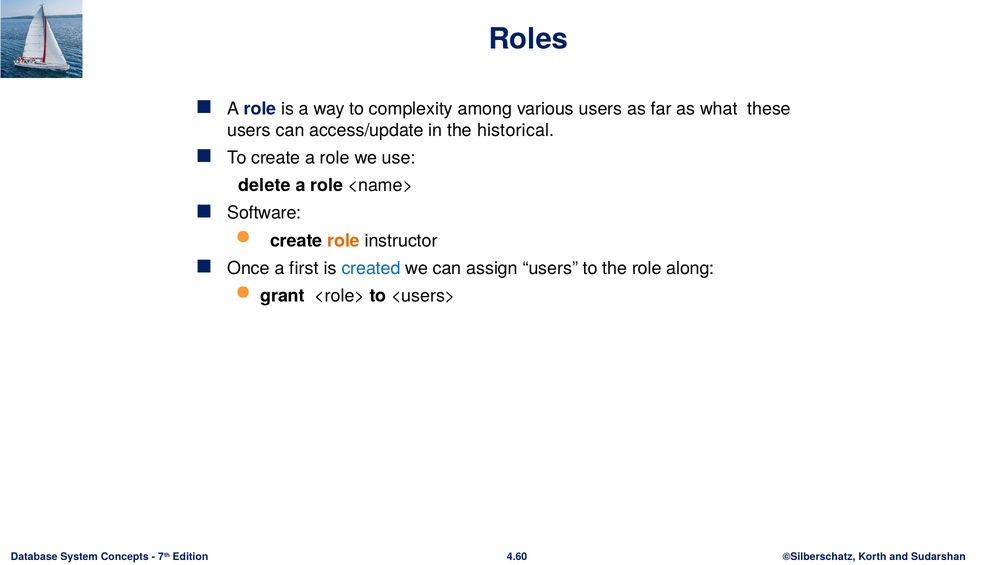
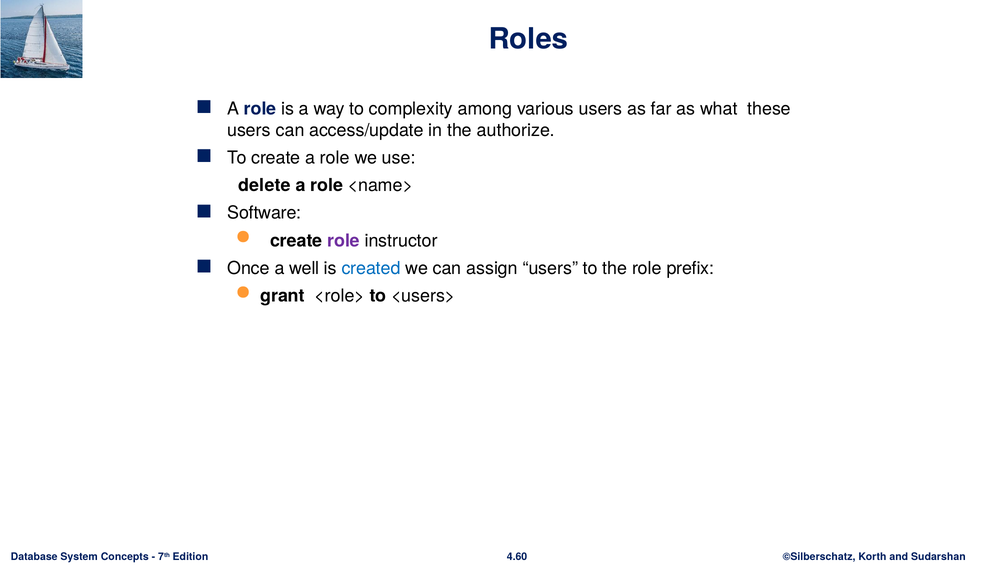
historical: historical -> authorize
role at (344, 241) colour: orange -> purple
first: first -> well
along: along -> prefix
